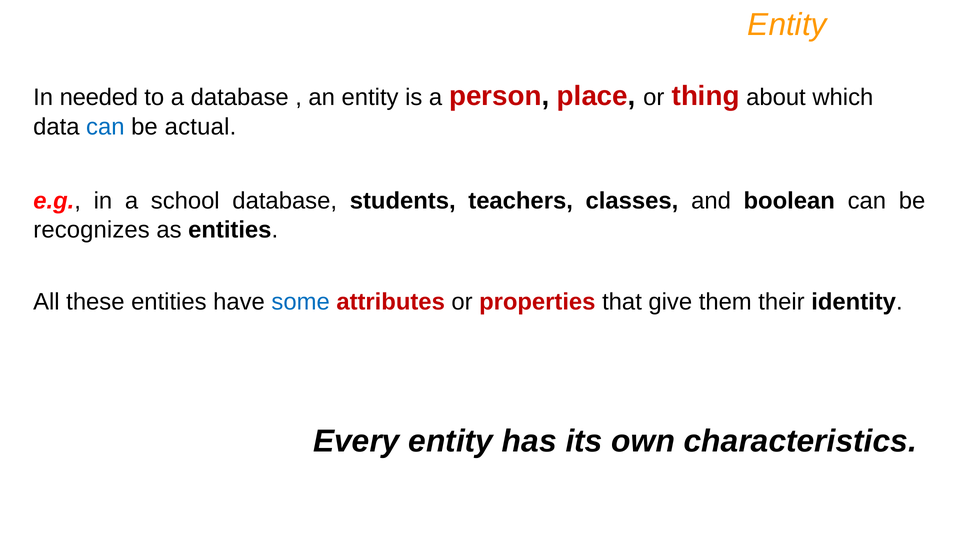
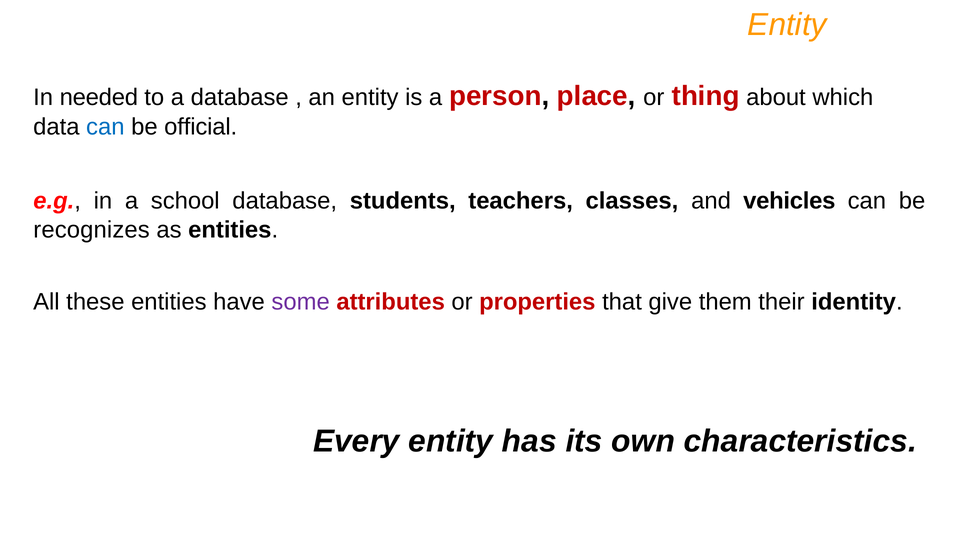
actual: actual -> official
boolean: boolean -> vehicles
some colour: blue -> purple
